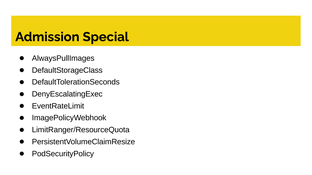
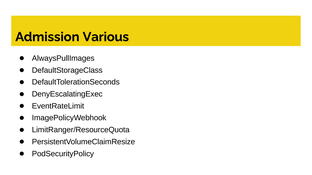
Special: Special -> Various
